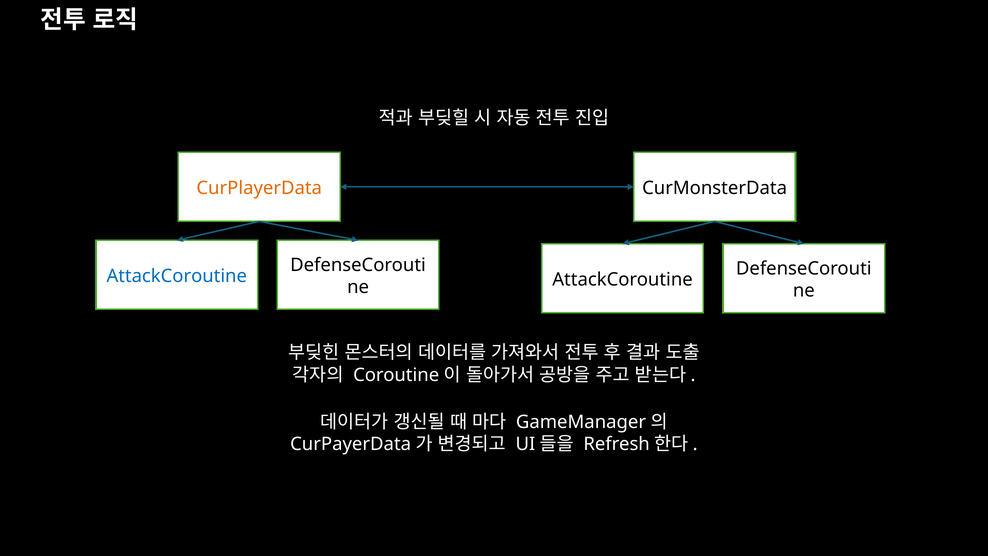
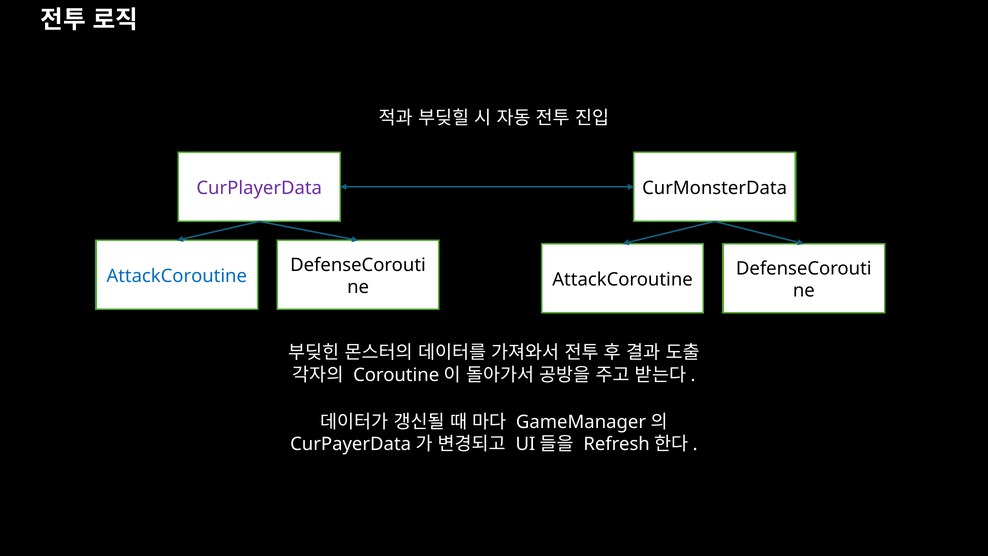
CurPlayerData colour: orange -> purple
